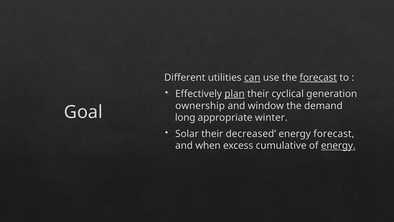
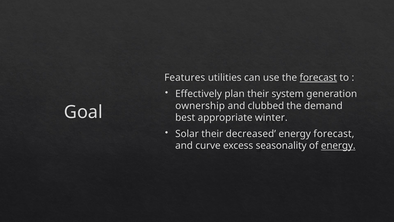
Different: Different -> Features
can underline: present -> none
plan underline: present -> none
cyclical: cyclical -> system
window: window -> clubbed
long: long -> best
when: when -> curve
cumulative: cumulative -> seasonality
